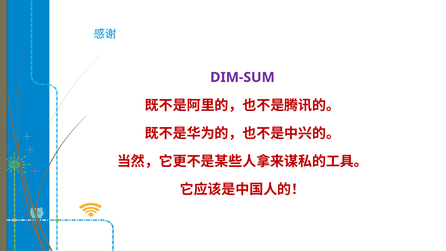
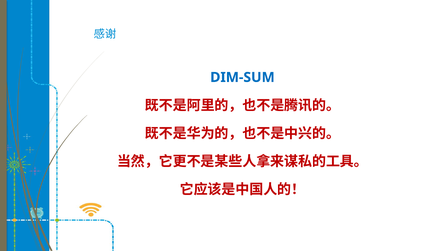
DIM-SUM colour: purple -> blue
